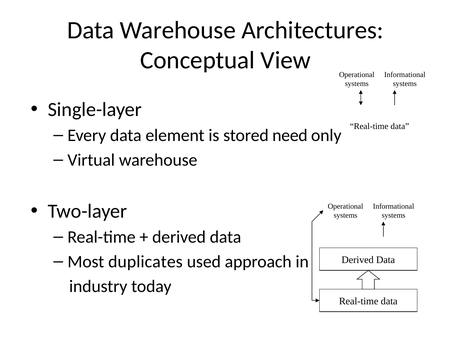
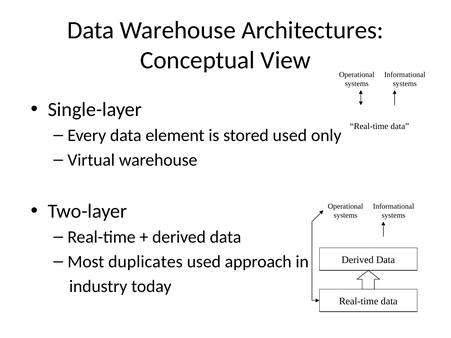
stored need: need -> used
